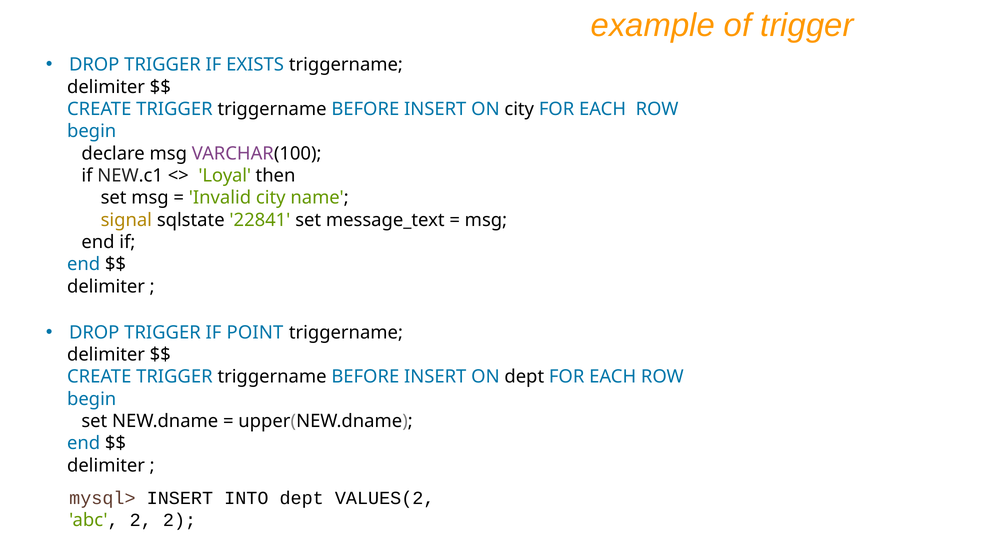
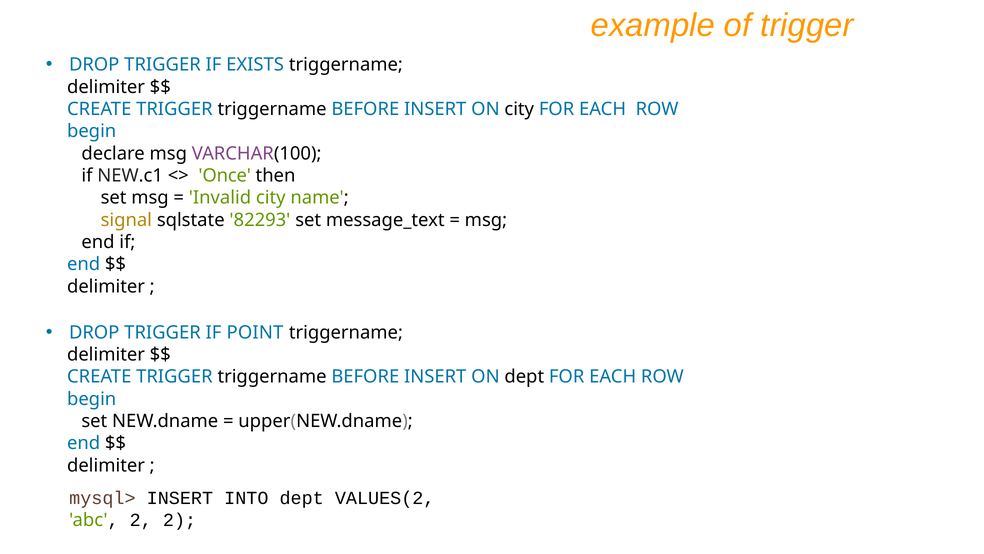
Loyal: Loyal -> Once
22841: 22841 -> 82293
